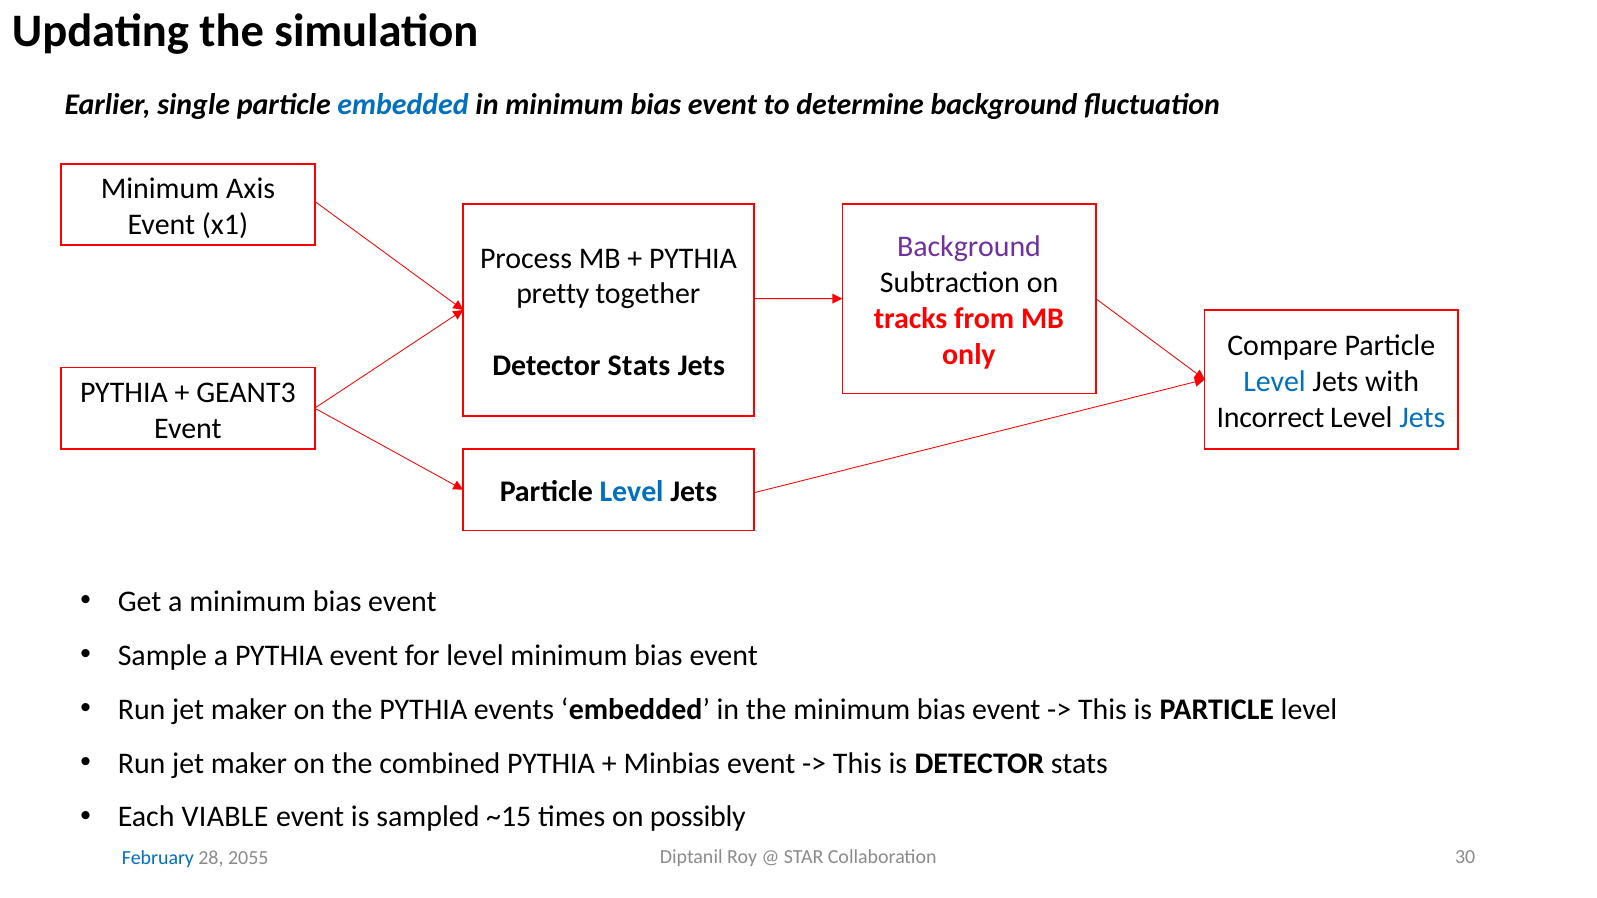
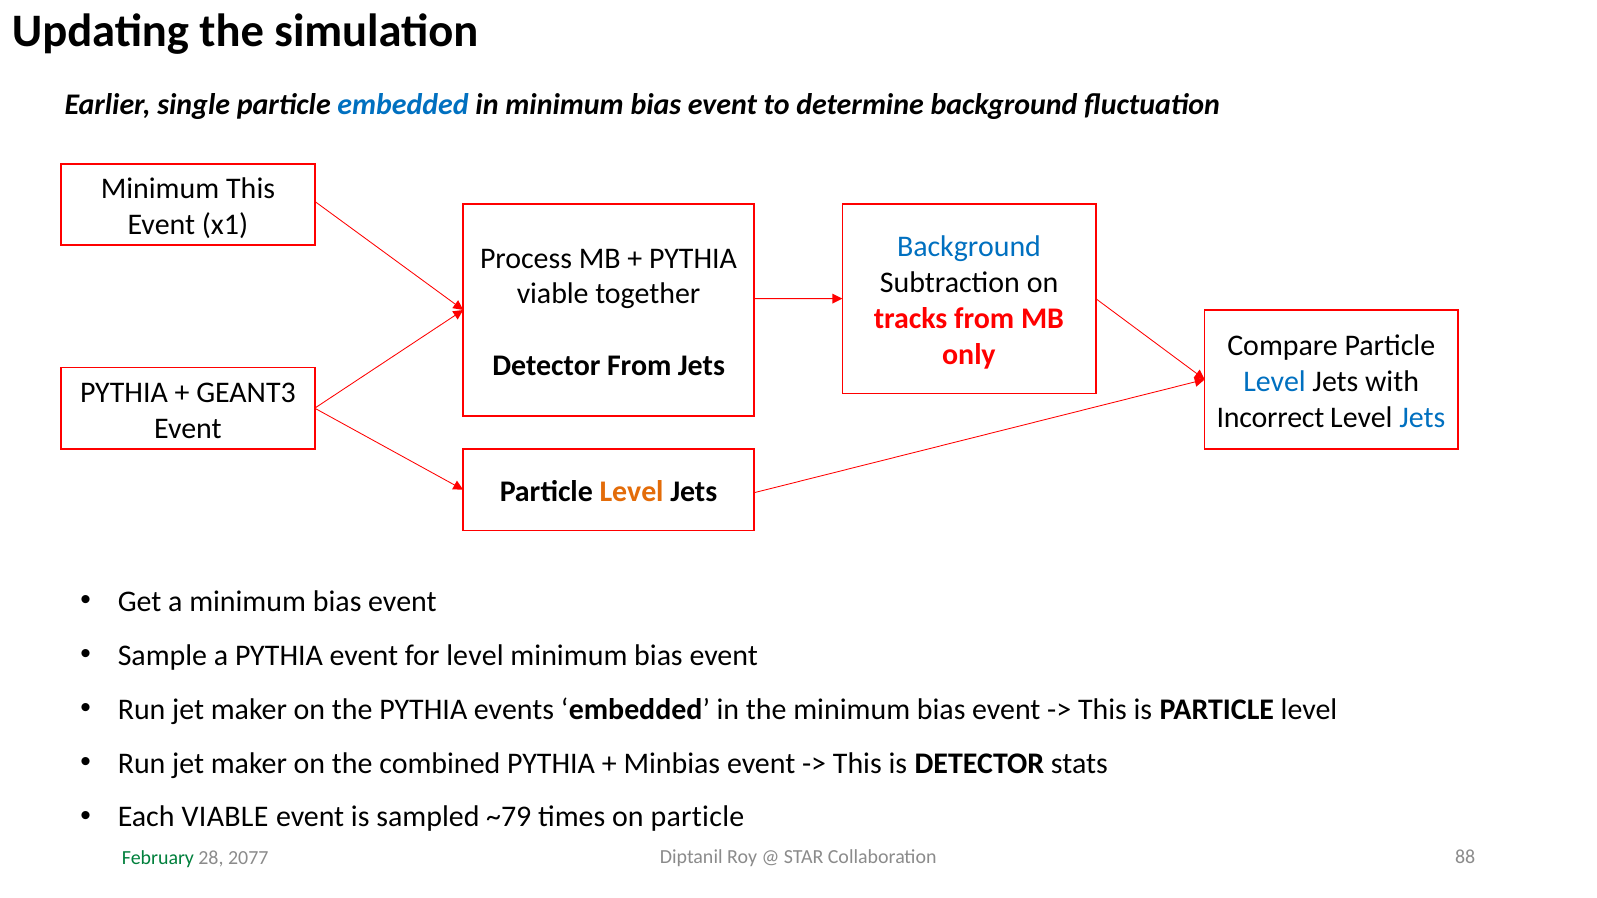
Minimum Axis: Axis -> This
Background at (969, 247) colour: purple -> blue
pretty at (553, 294): pretty -> viable
Stats at (639, 366): Stats -> From
Level at (632, 492) colour: blue -> orange
~15: ~15 -> ~79
on possibly: possibly -> particle
30: 30 -> 88
February colour: blue -> green
2055: 2055 -> 2077
